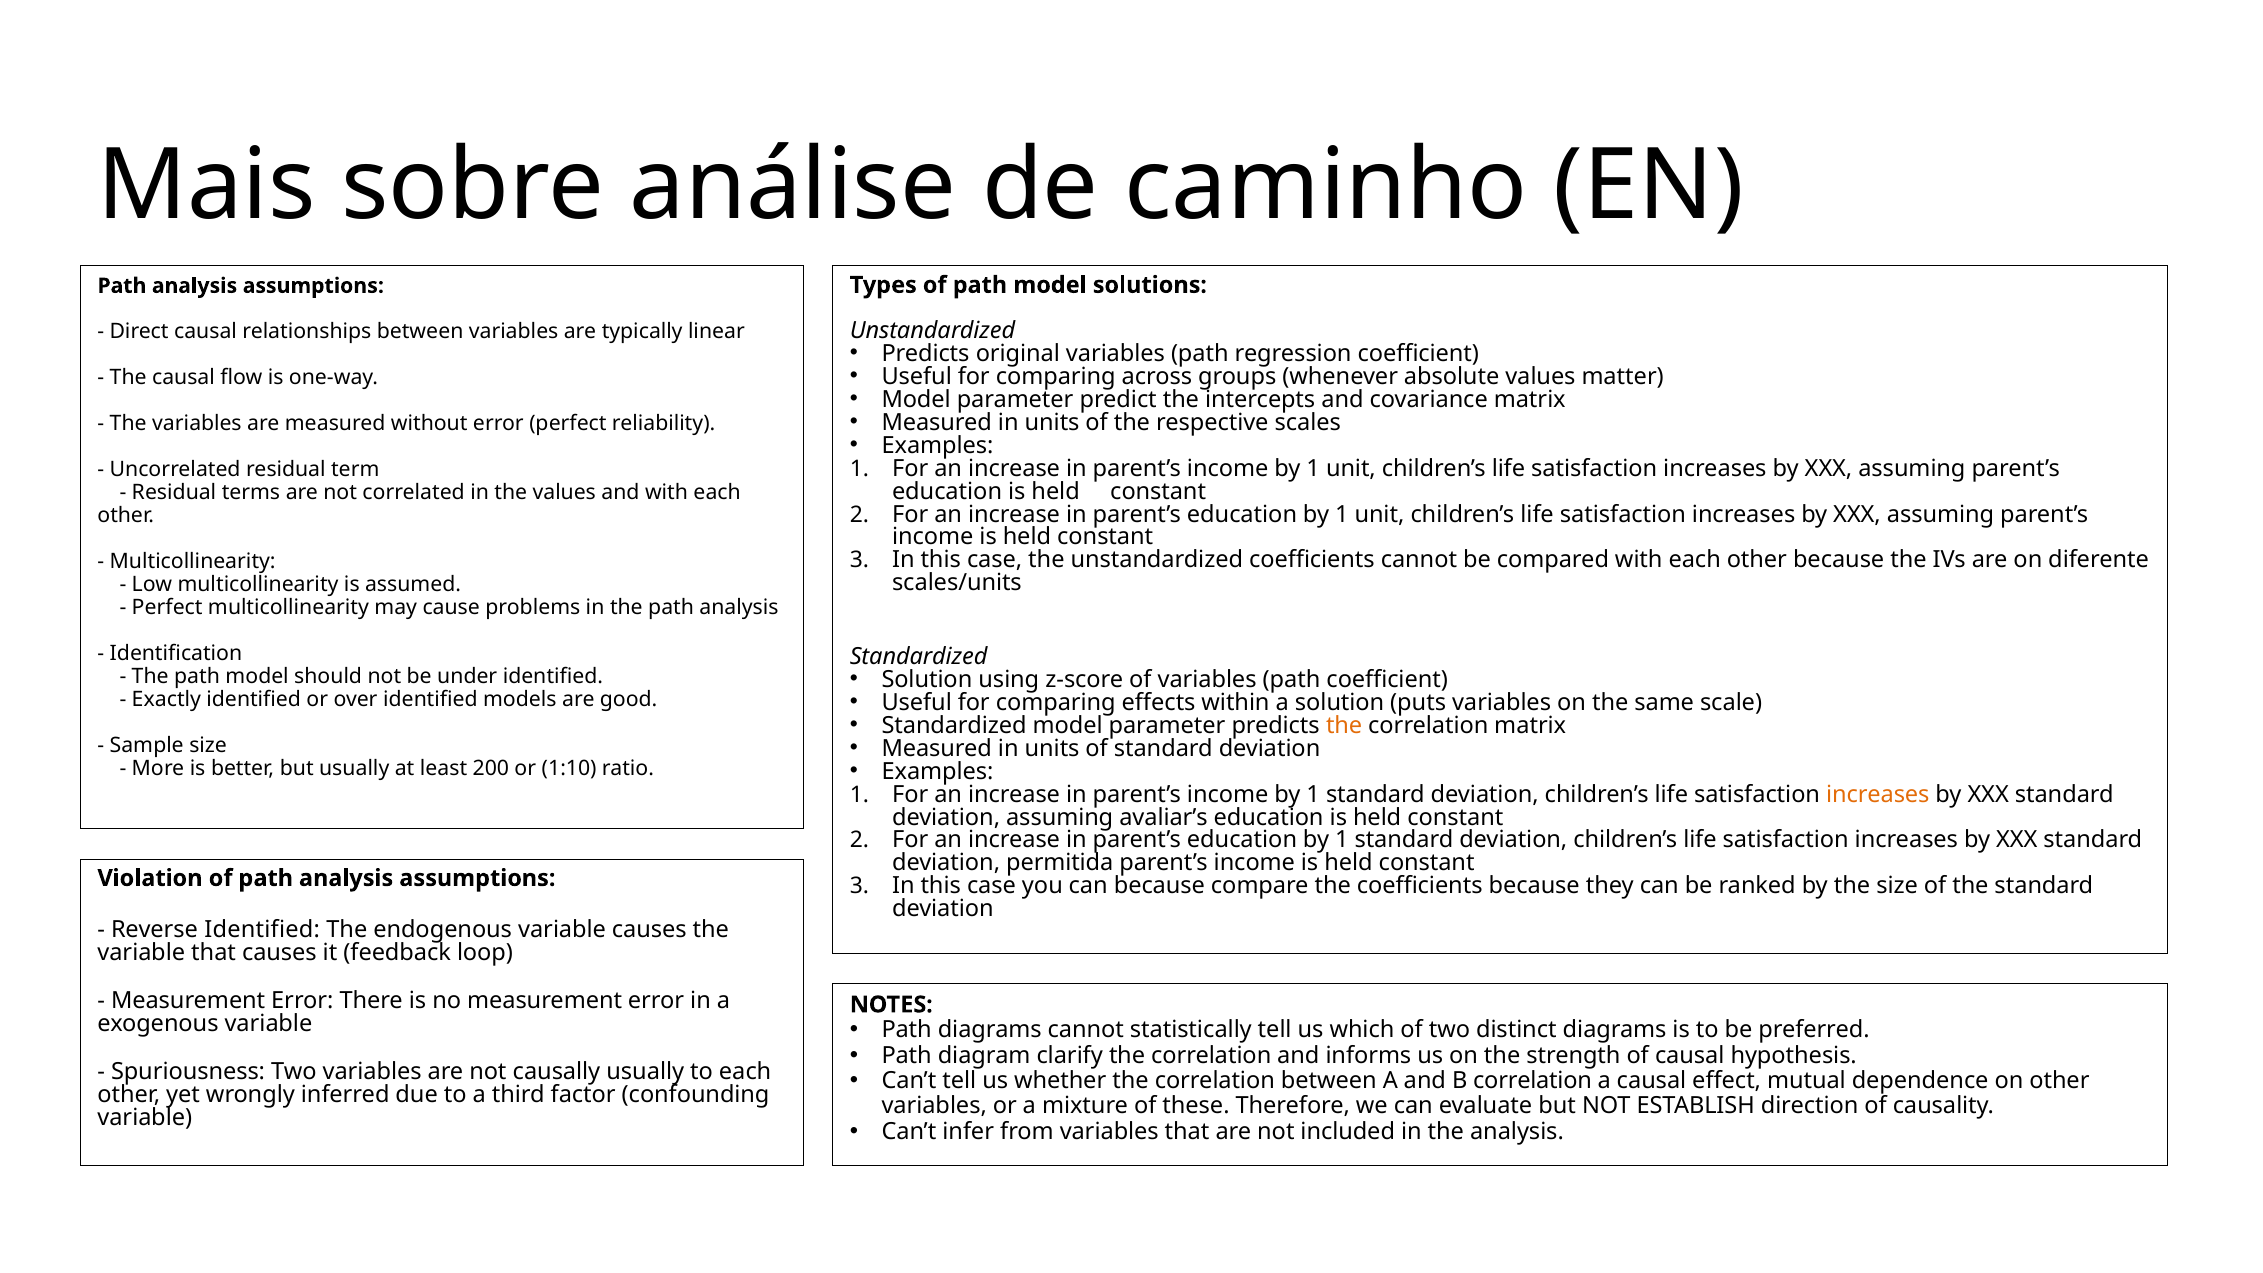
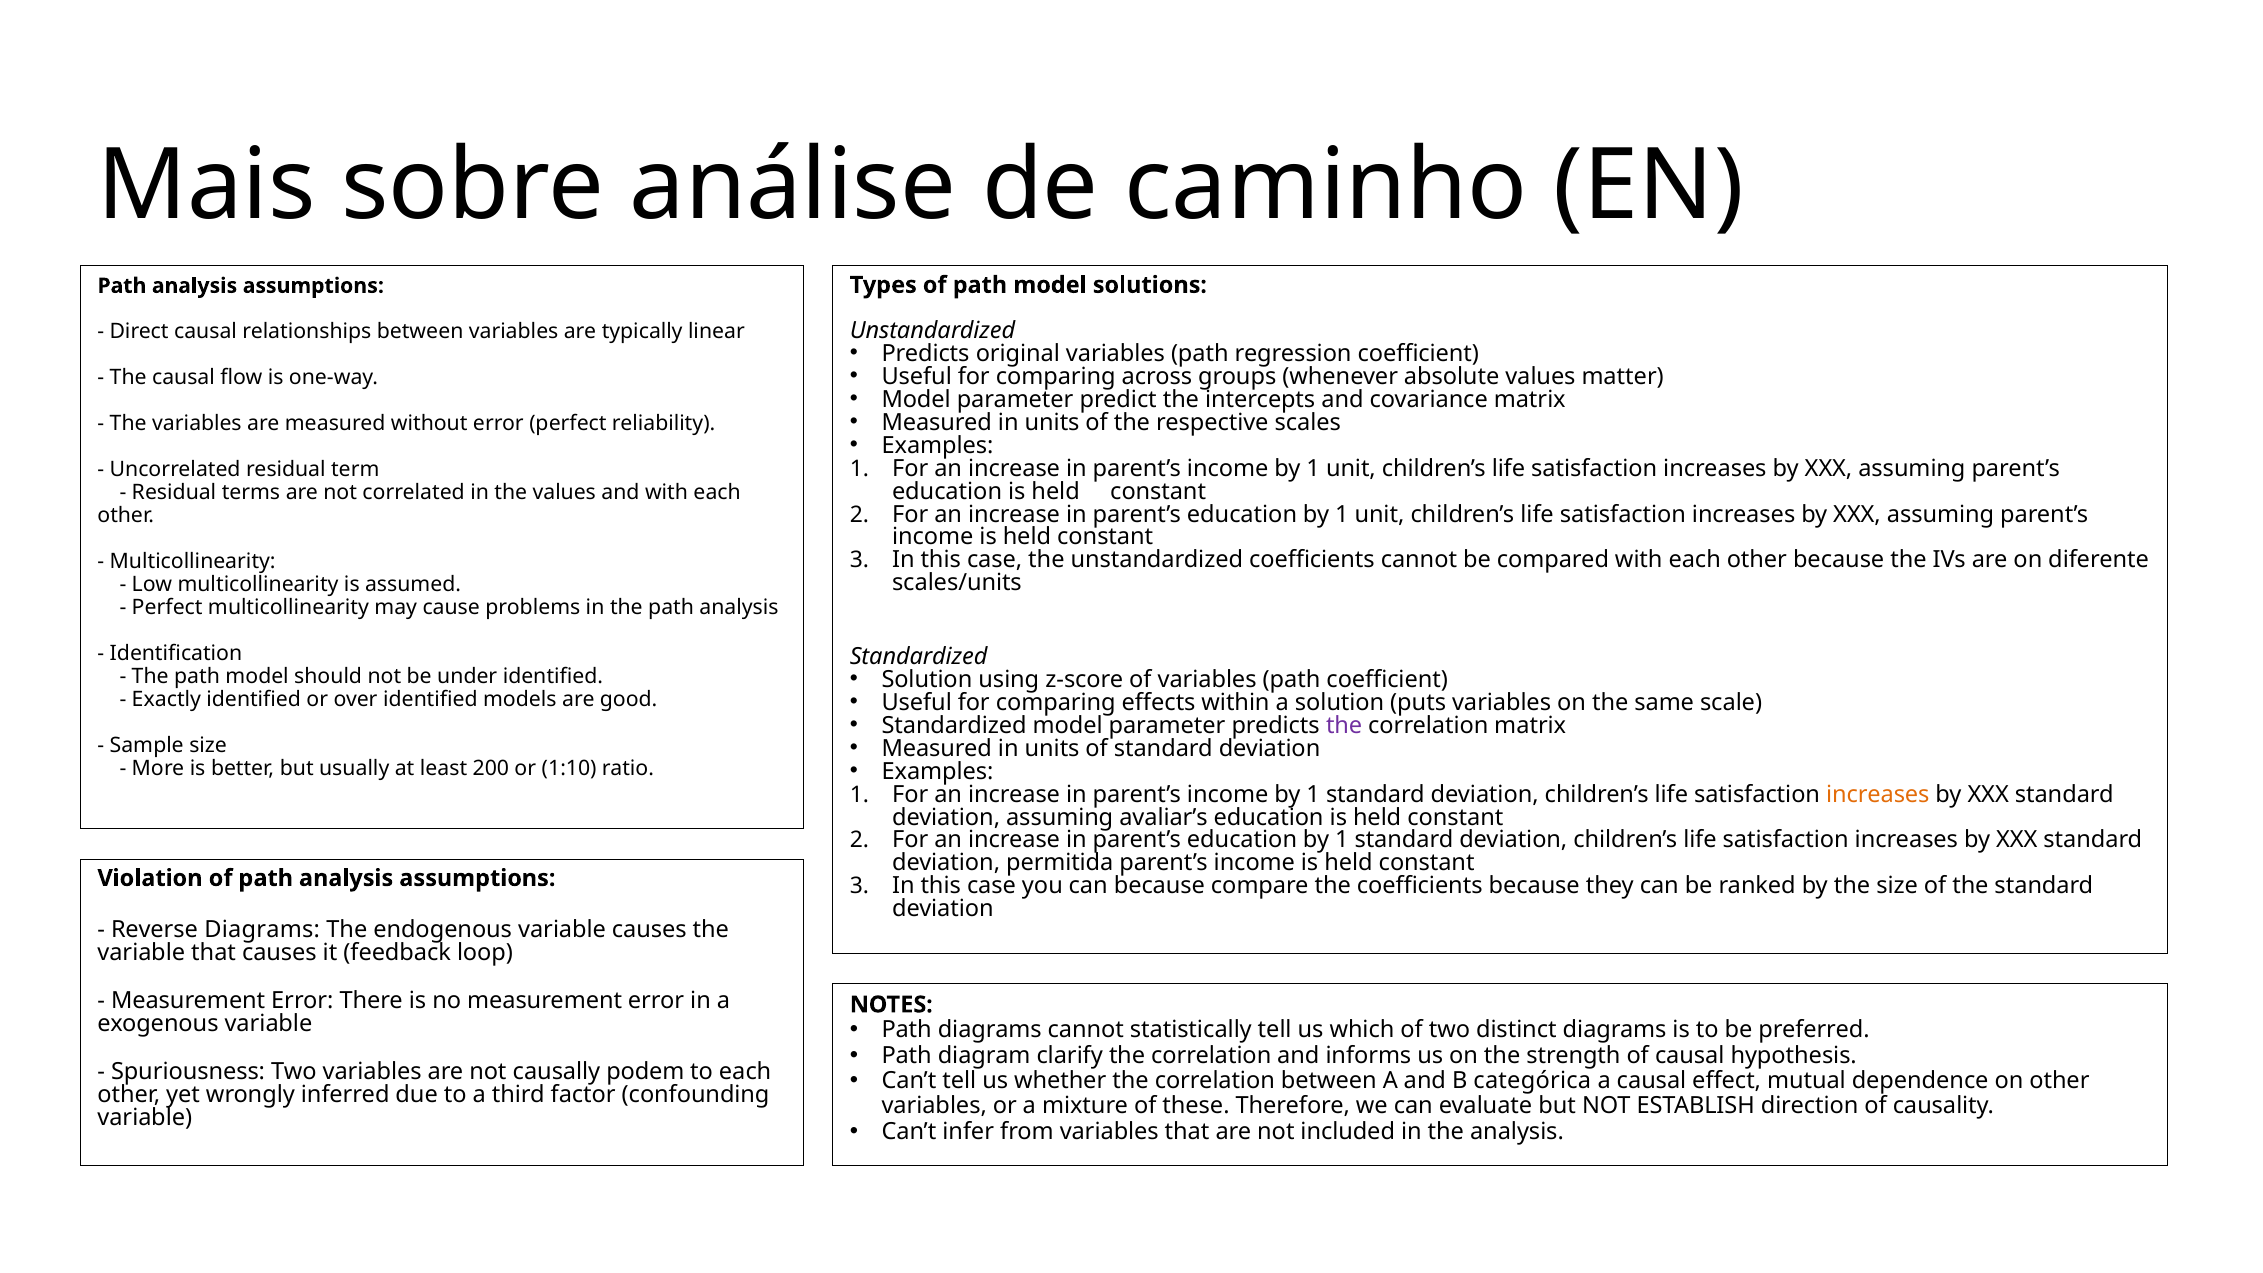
the at (1344, 726) colour: orange -> purple
Reverse Identified: Identified -> Diagrams
causally usually: usually -> podem
B correlation: correlation -> categórica
